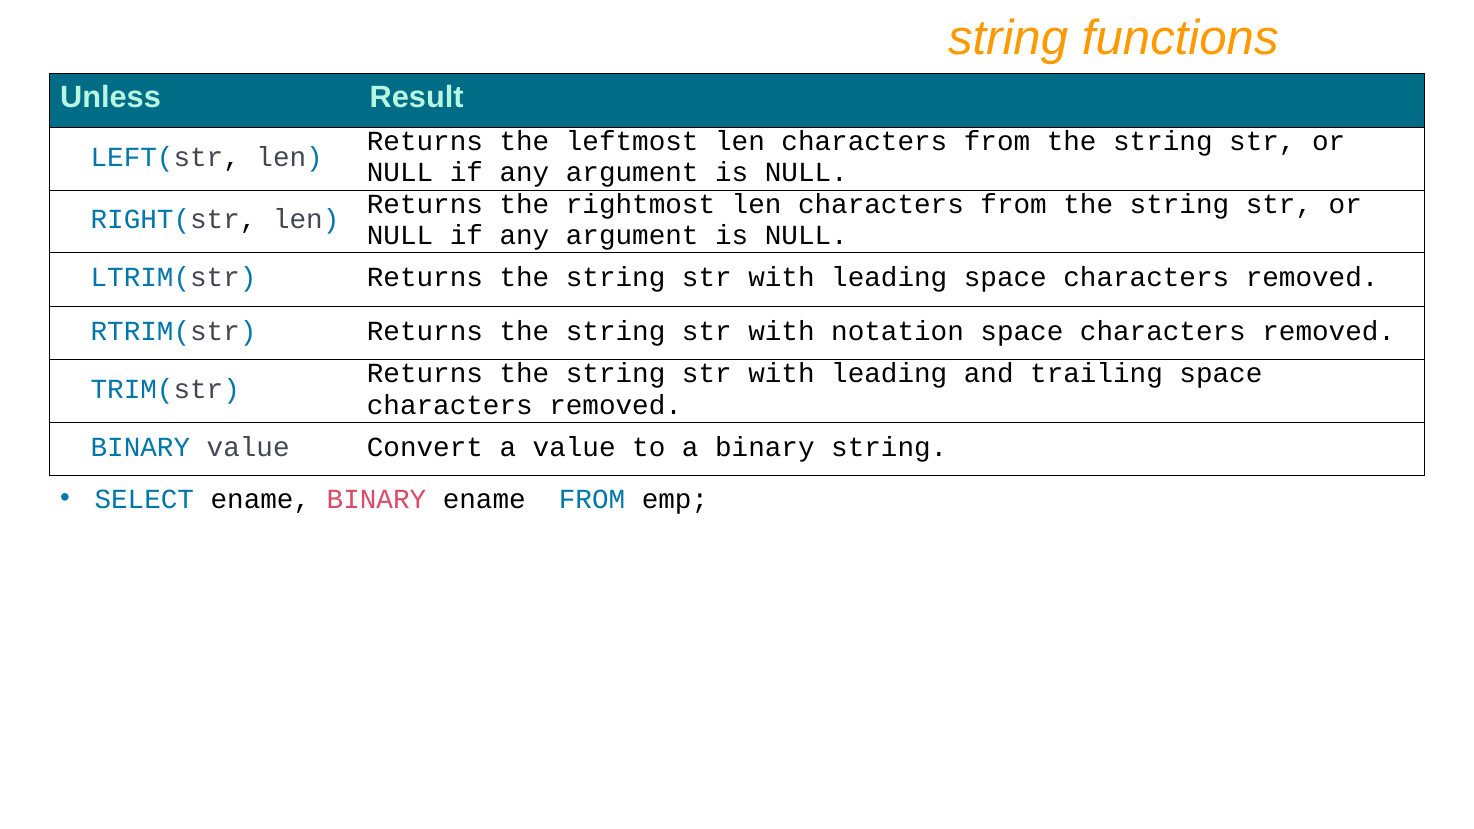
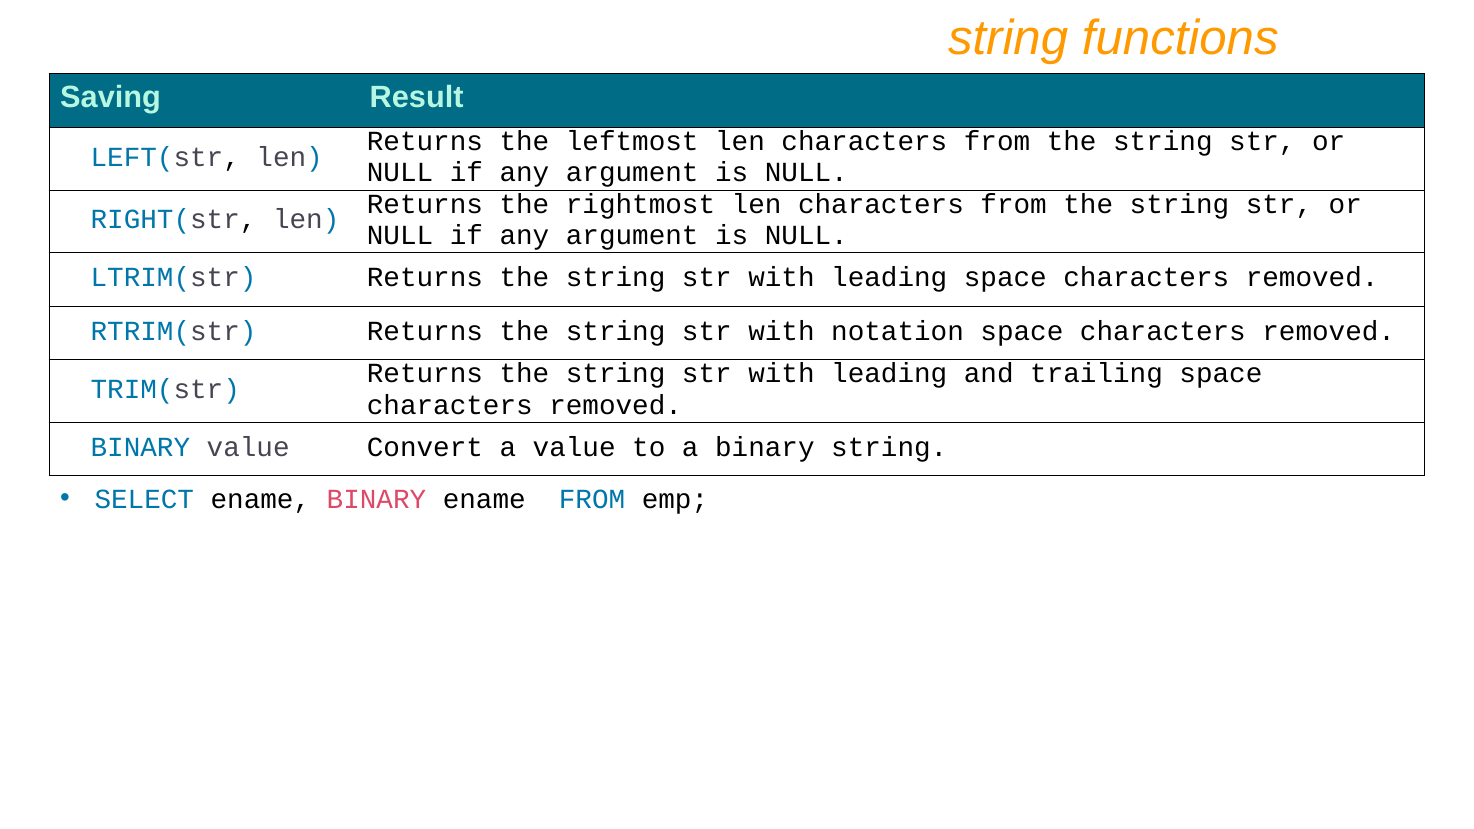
Unless: Unless -> Saving
